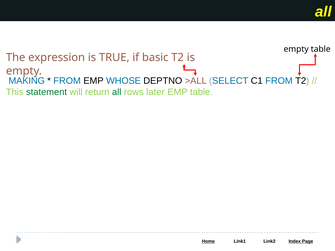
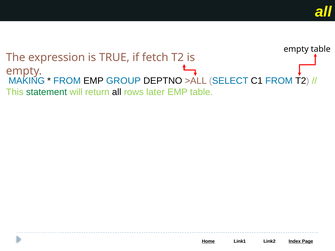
basic: basic -> fetch
WHOSE: WHOSE -> GROUP
all at (117, 92) colour: green -> black
